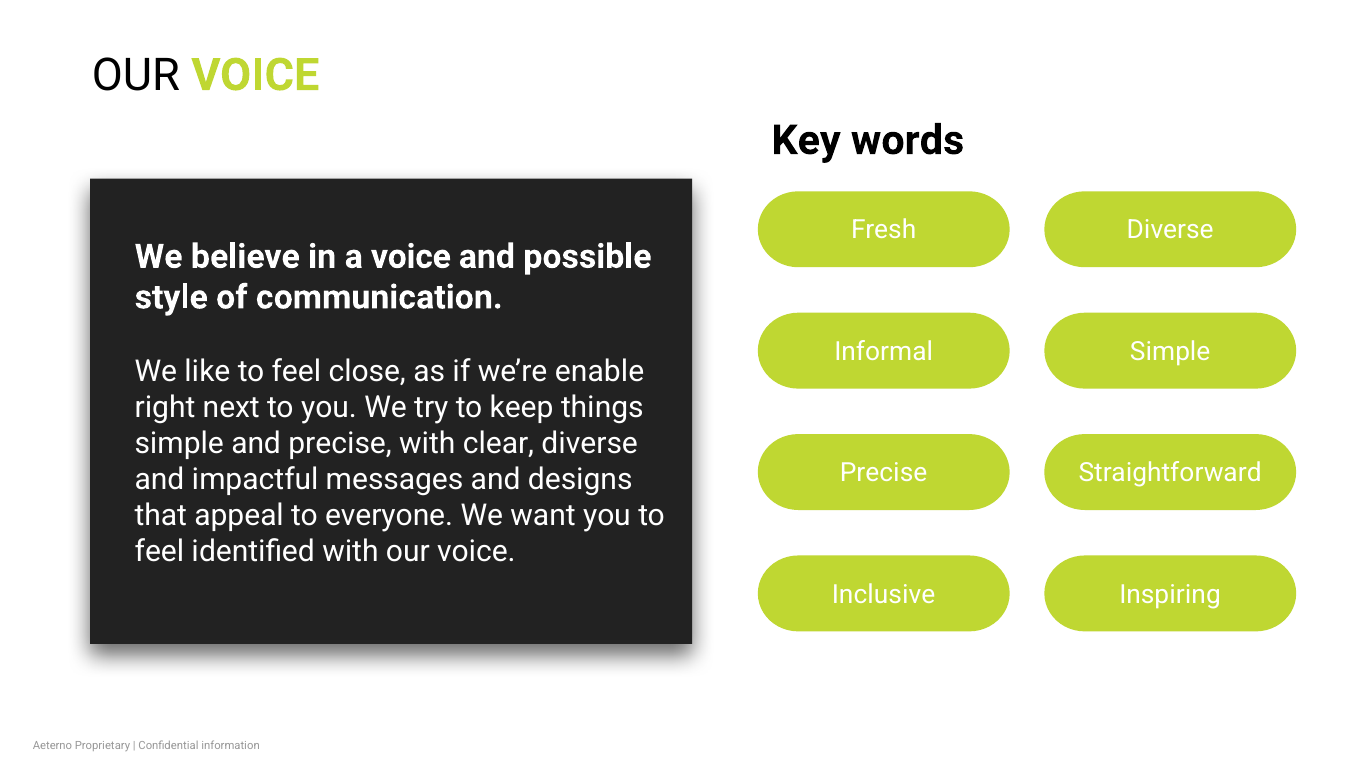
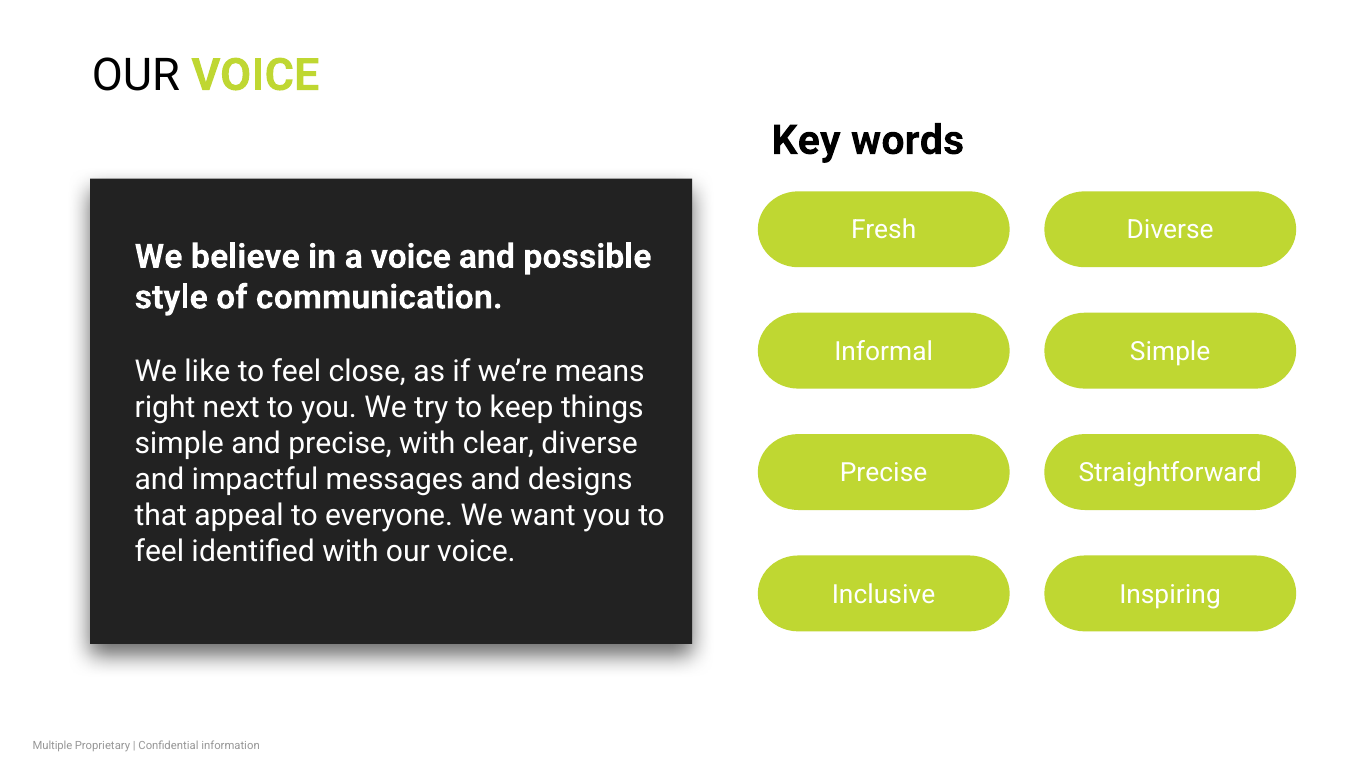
enable: enable -> means
Aeterno: Aeterno -> Multiple
